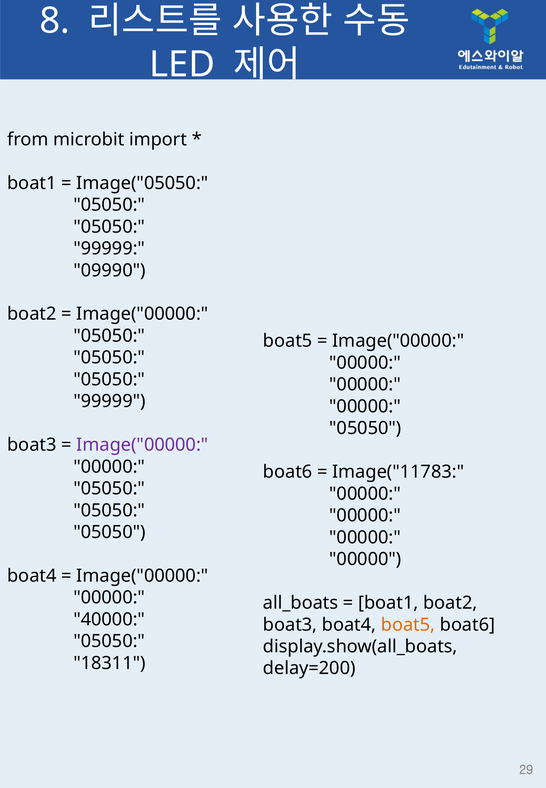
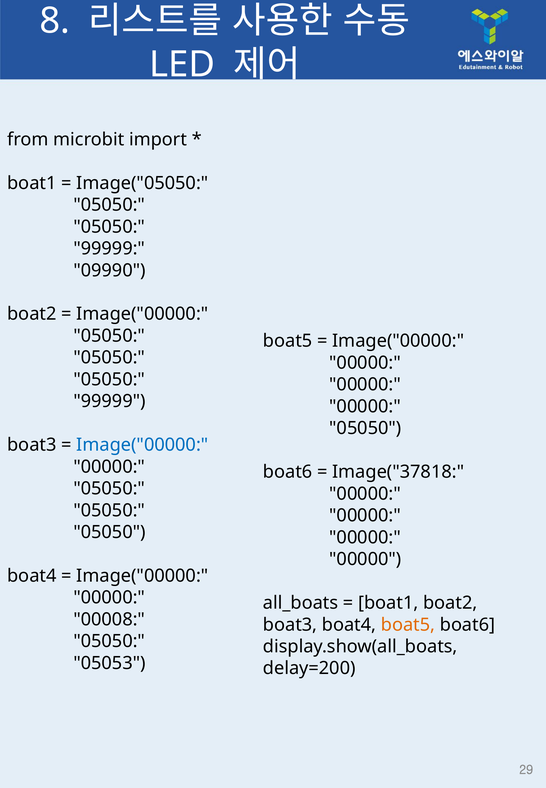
Image("00000 at (142, 445) colour: purple -> blue
Image("11783: Image("11783 -> Image("37818
40000: 40000 -> 00008
18311: 18311 -> 05053
